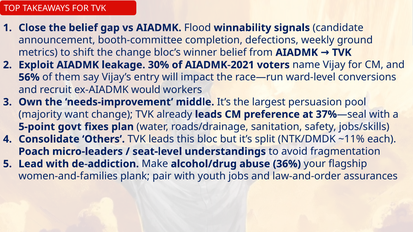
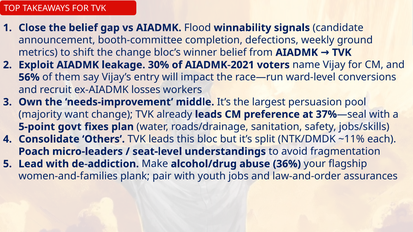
would: would -> losses
